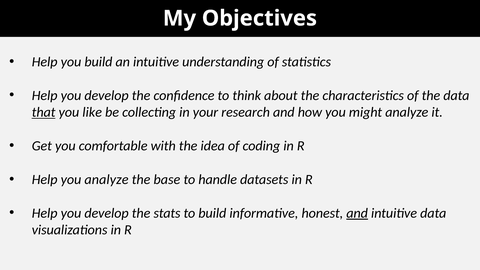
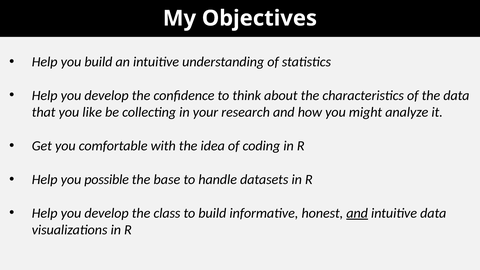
that underline: present -> none
you analyze: analyze -> possible
stats: stats -> class
